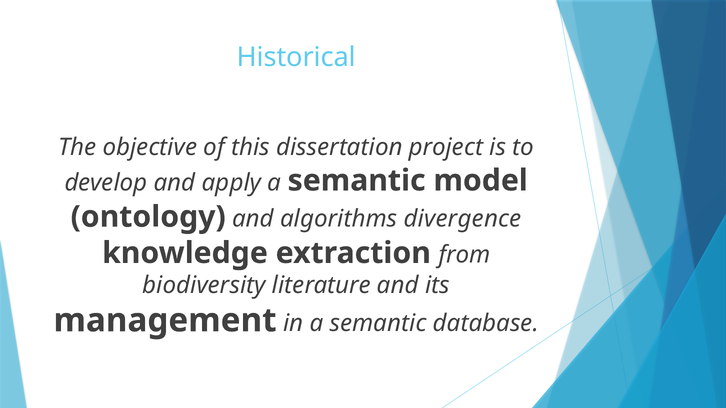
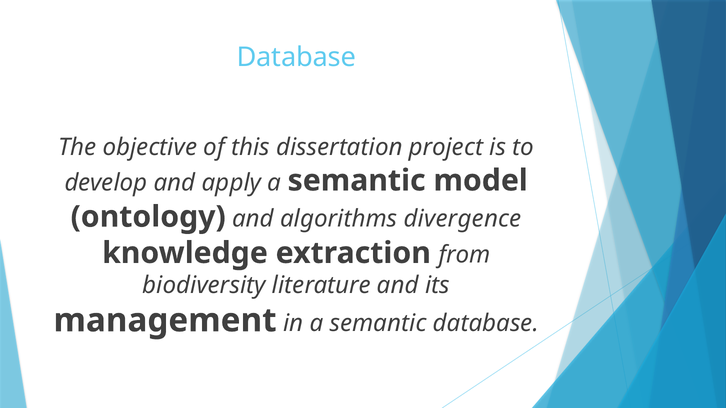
Historical at (296, 57): Historical -> Database
